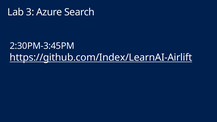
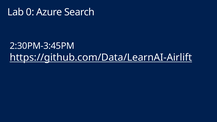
3: 3 -> 0
https://github.com/Index/LearnAI-Airlift: https://github.com/Index/LearnAI-Airlift -> https://github.com/Data/LearnAI-Airlift
